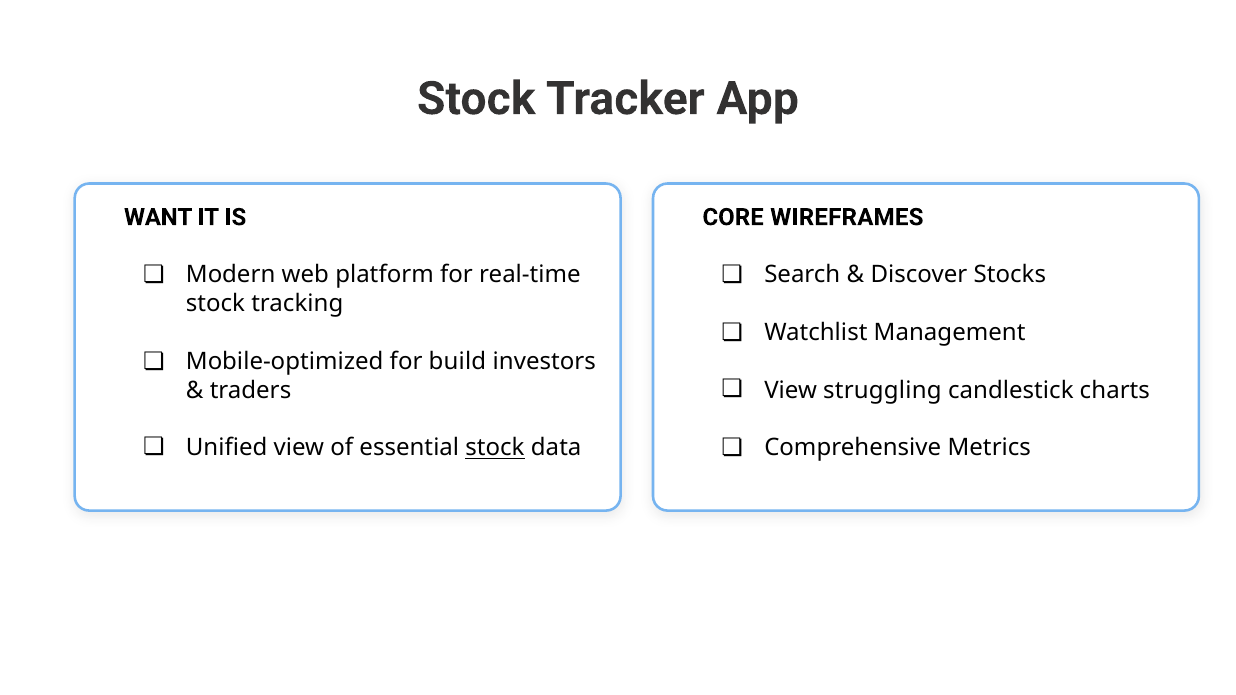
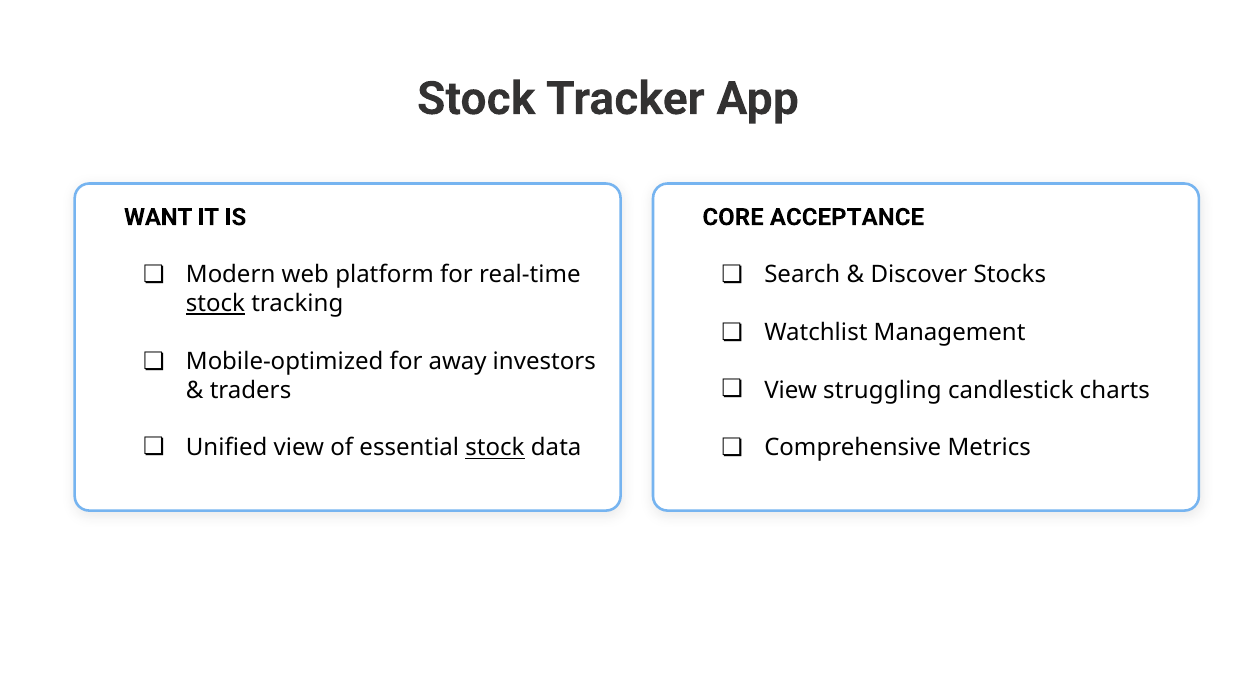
WIREFRAMES: WIREFRAMES -> ACCEPTANCE
stock at (216, 304) underline: none -> present
build: build -> away
